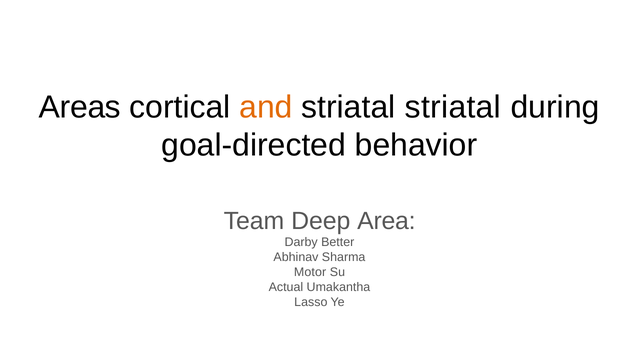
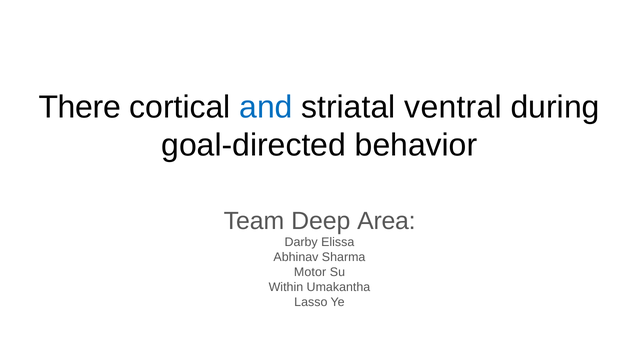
Areas: Areas -> There
and colour: orange -> blue
striatal striatal: striatal -> ventral
Better: Better -> Elissa
Actual: Actual -> Within
